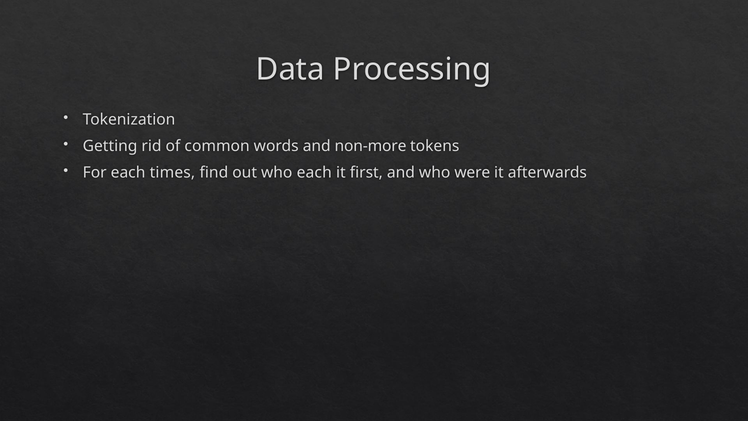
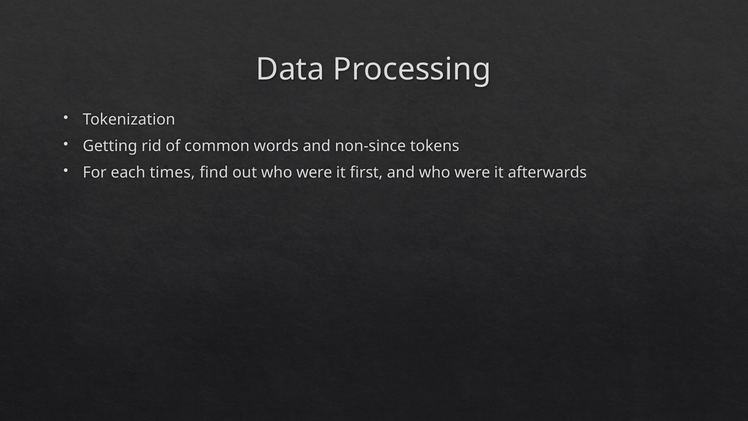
non-more: non-more -> non-since
out who each: each -> were
